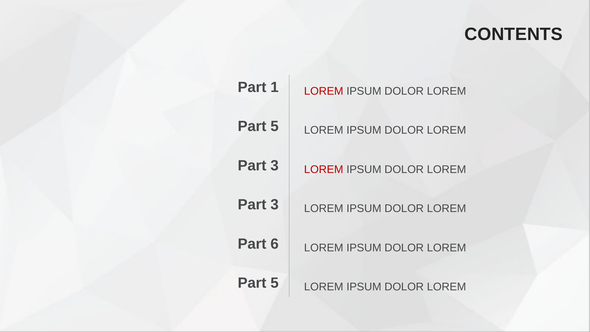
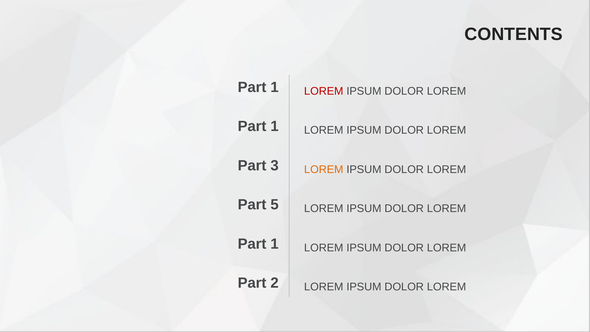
5 at (275, 126): 5 -> 1
LOREM at (324, 169) colour: red -> orange
3 at (275, 205): 3 -> 5
6 at (275, 244): 6 -> 1
5 at (275, 283): 5 -> 2
